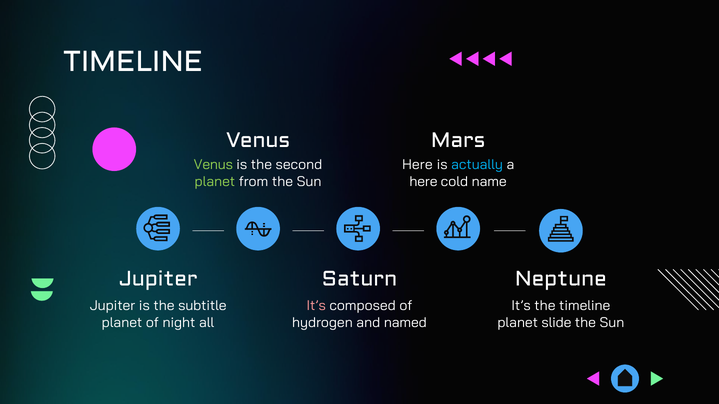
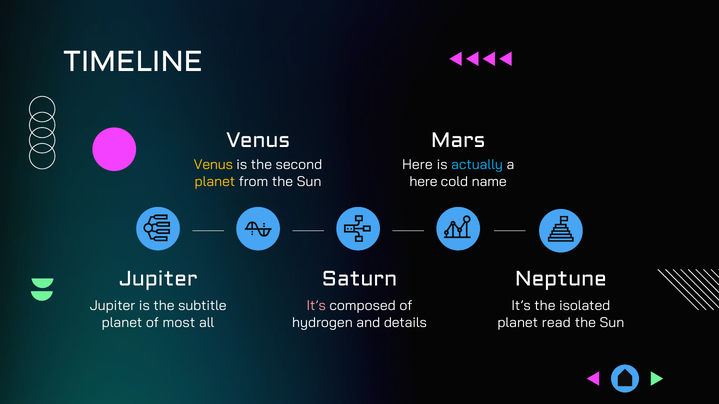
Venus at (213, 165) colour: light green -> yellow
planet at (215, 182) colour: light green -> yellow
the timeline: timeline -> isolated
night: night -> most
named: named -> details
slide: slide -> read
